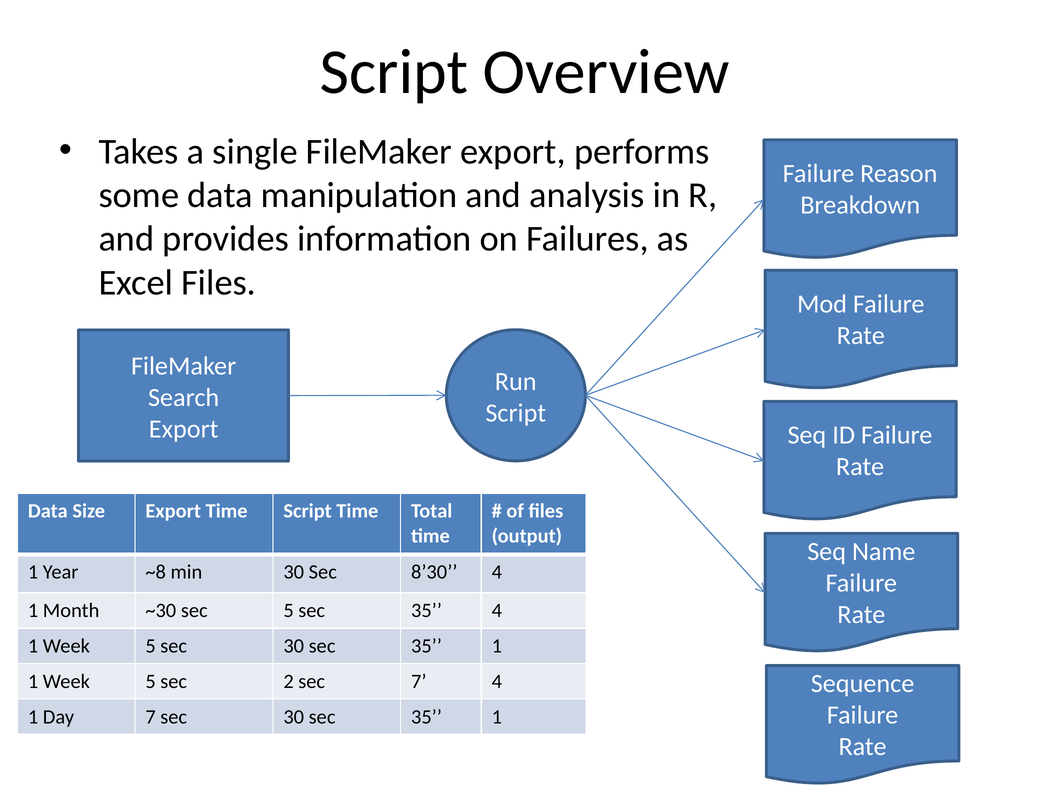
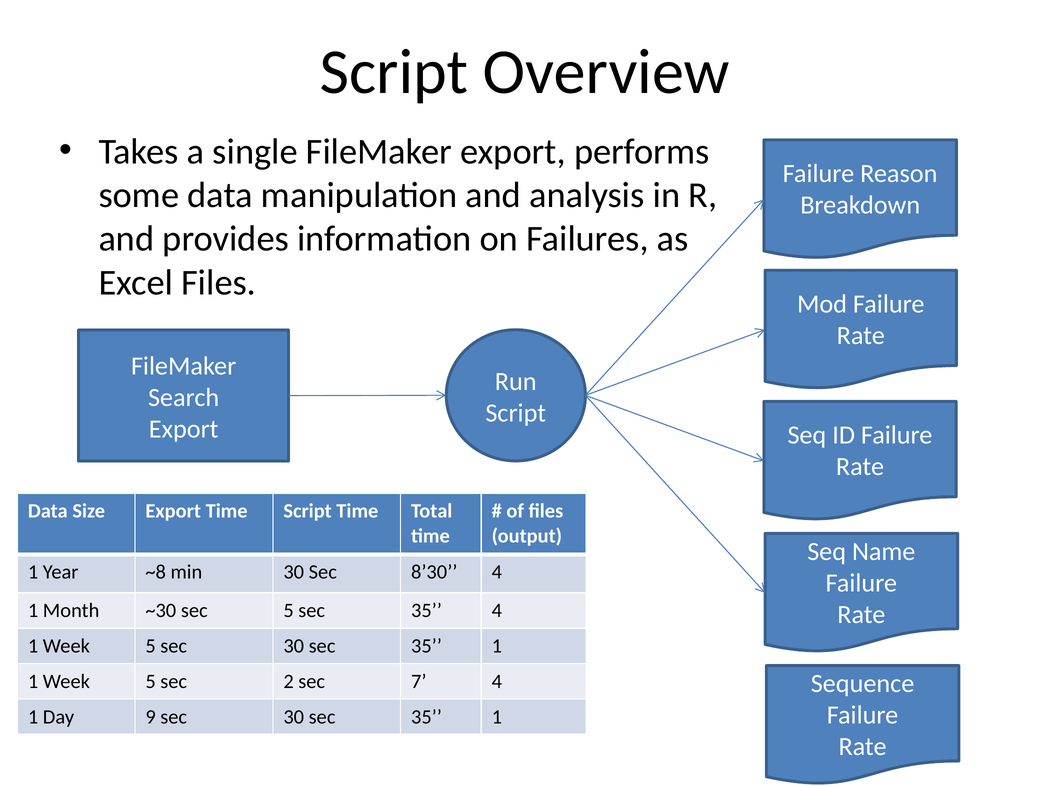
Day 7: 7 -> 9
